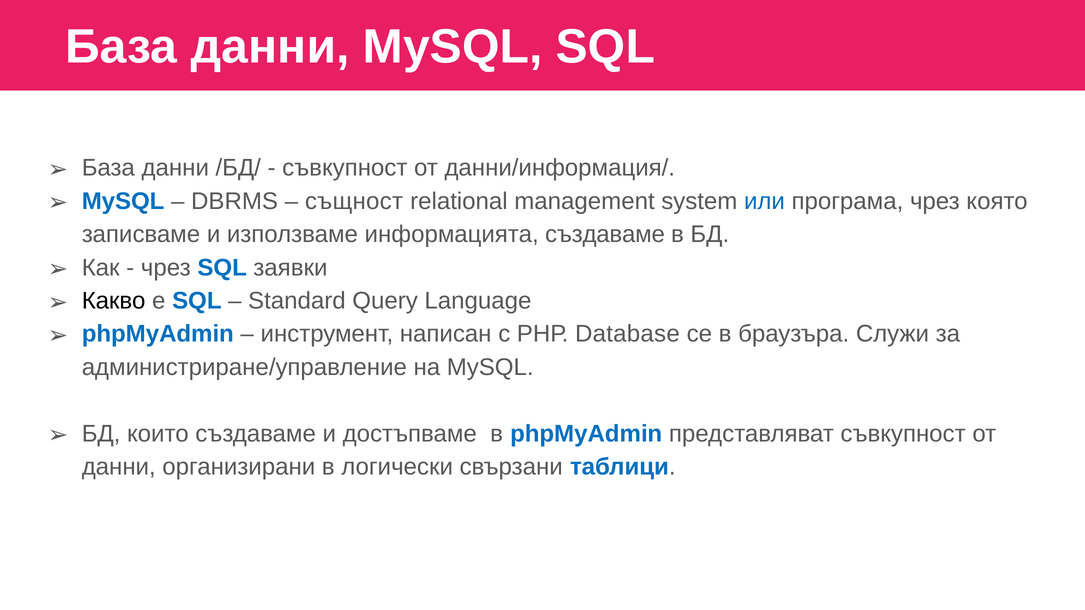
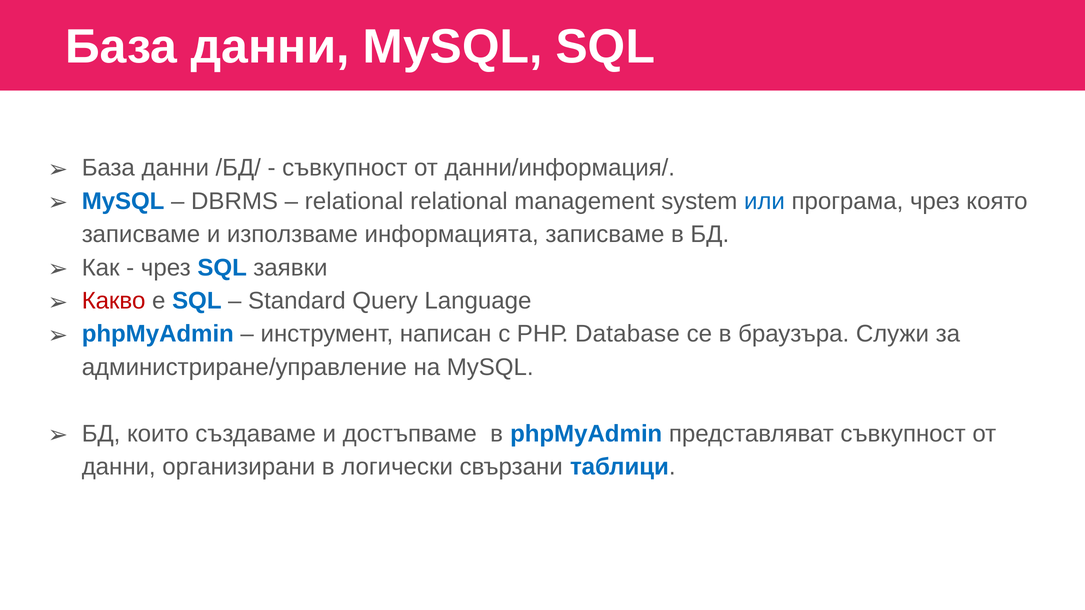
същност at (354, 201): същност -> relational
информацията създаваме: създаваме -> записваме
Какво colour: black -> red
